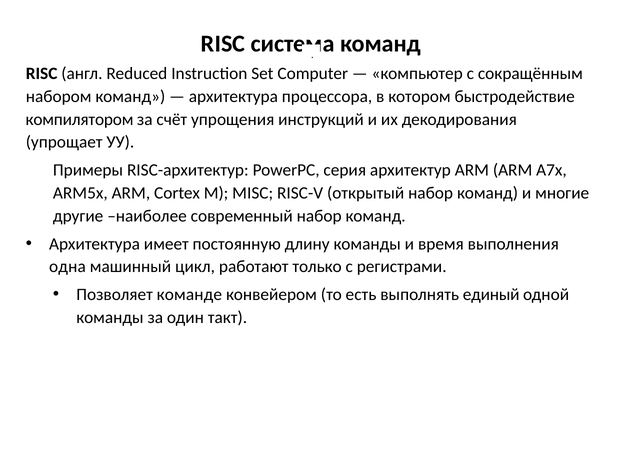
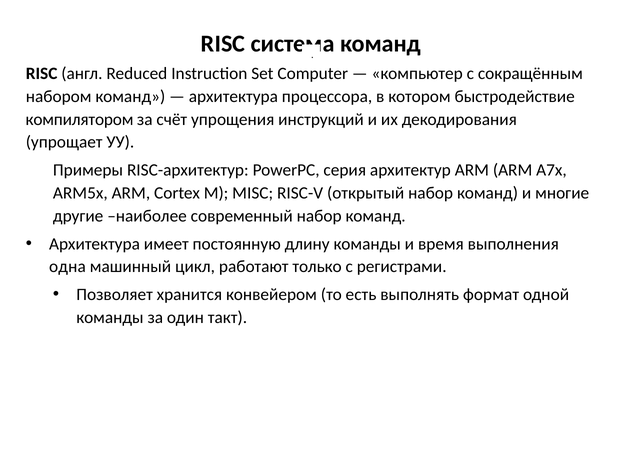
команде: команде -> хранится
единый: единый -> формат
